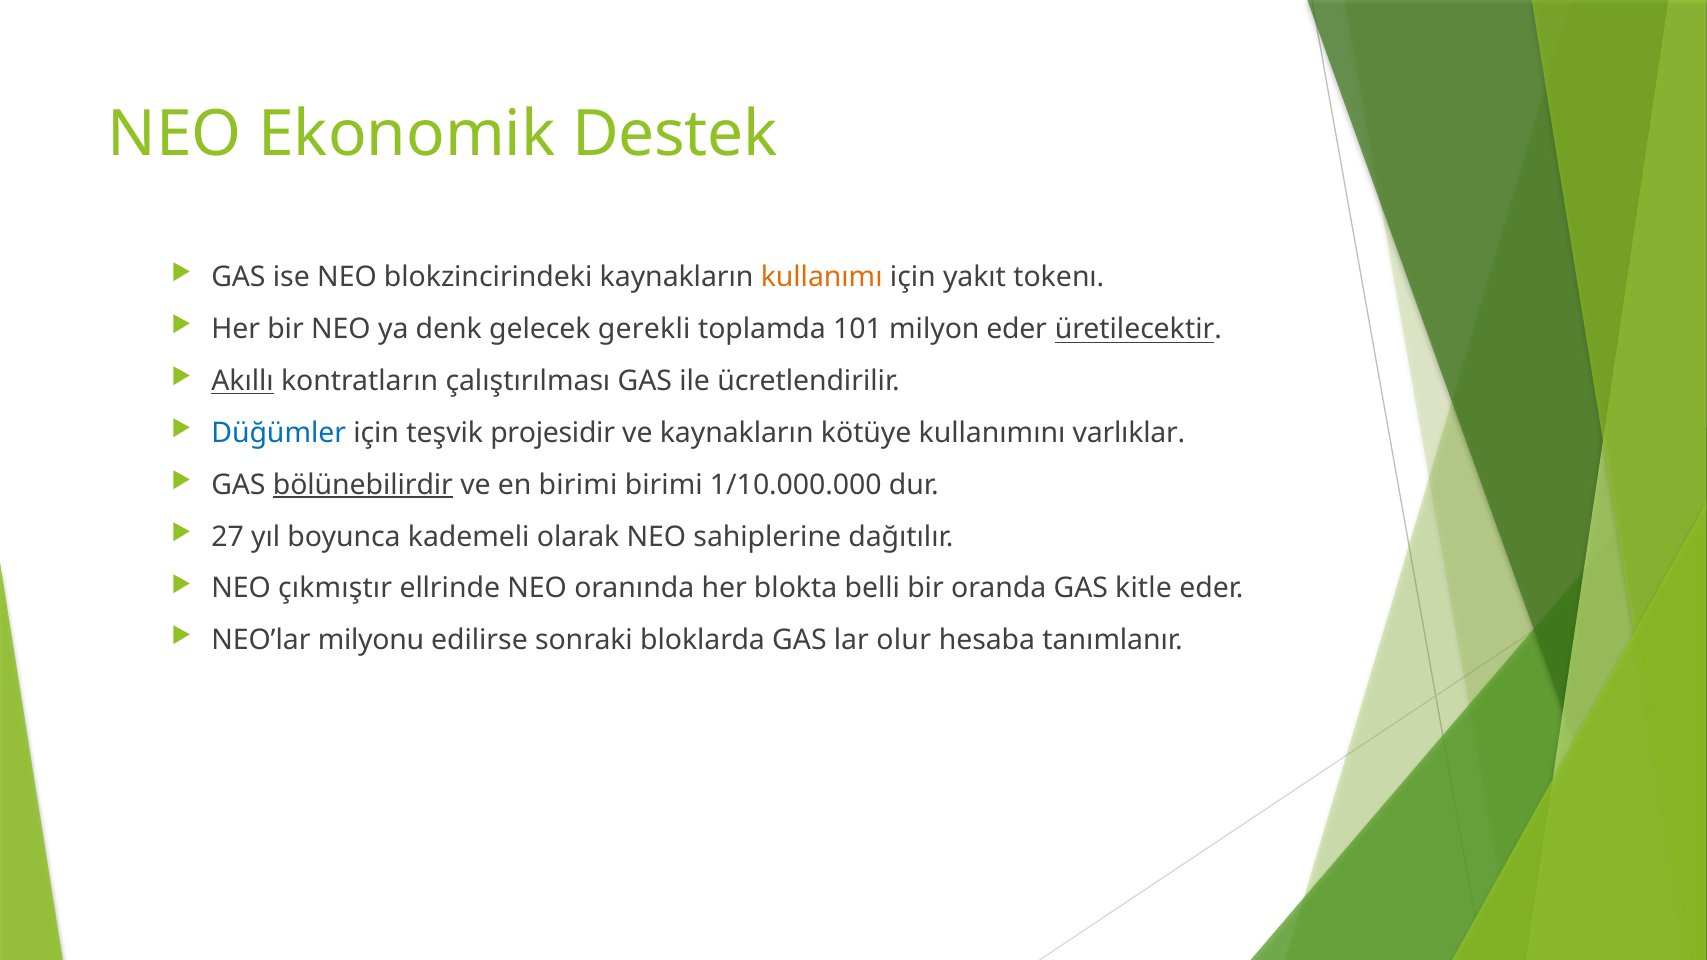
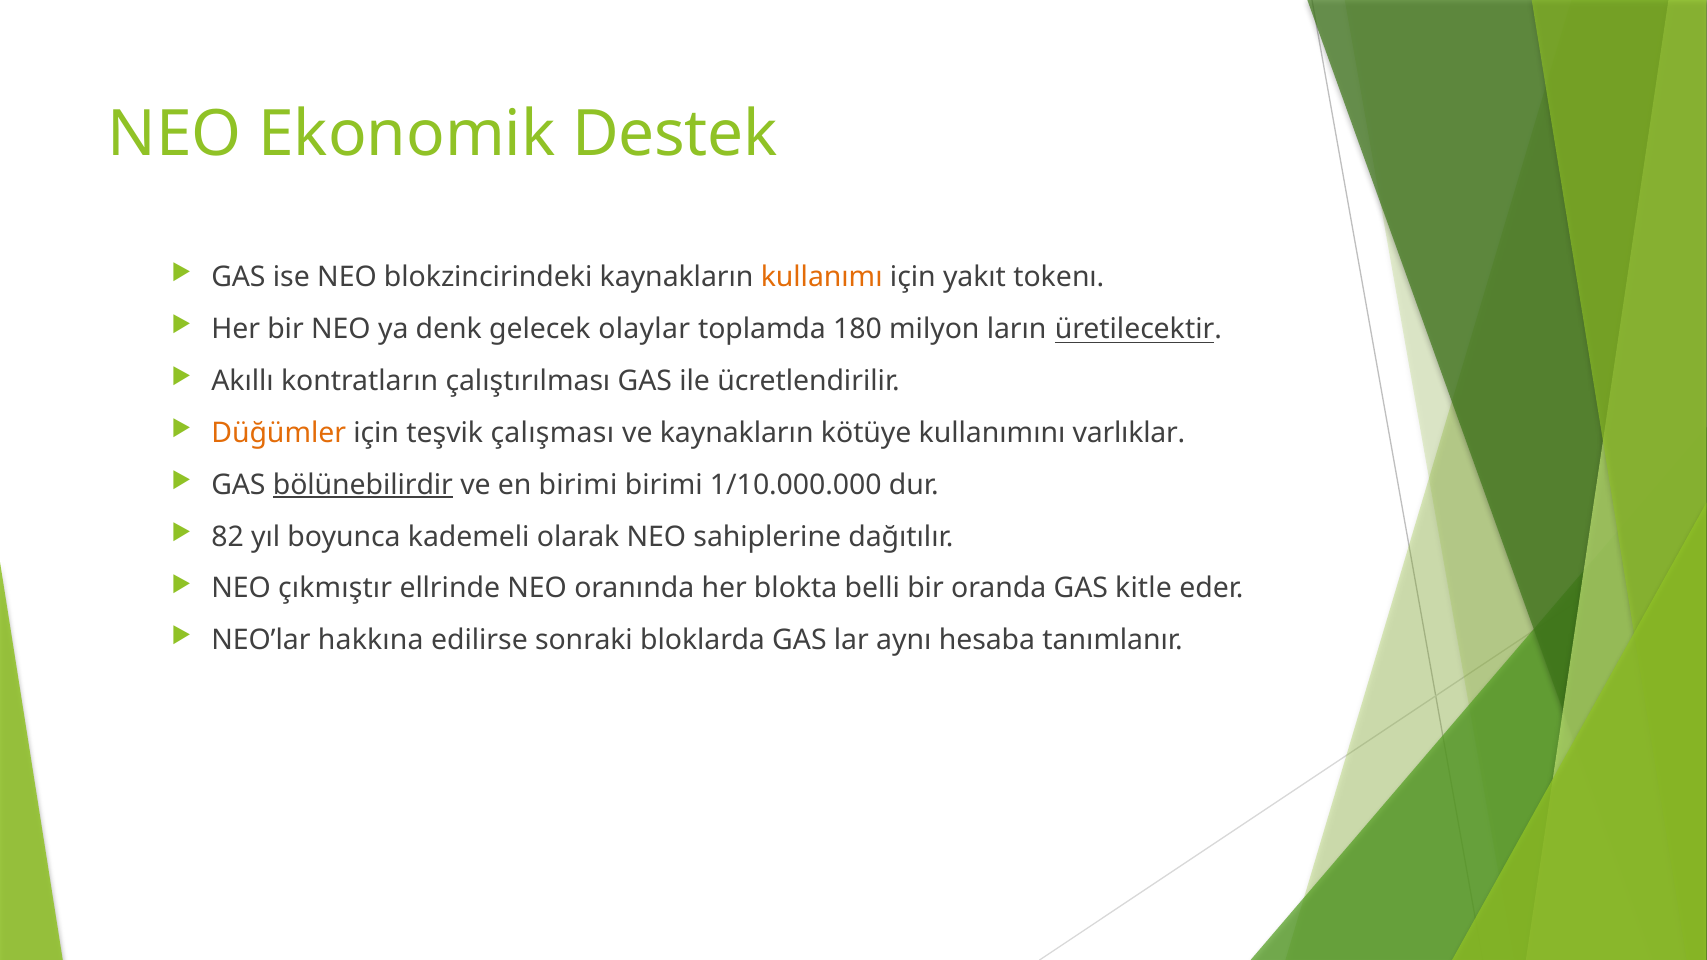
gerekli: gerekli -> olaylar
101: 101 -> 180
milyon eder: eder -> ların
Akıllı underline: present -> none
Düğümler colour: blue -> orange
projesidir: projesidir -> çalışması
27: 27 -> 82
milyonu: milyonu -> hakkına
olur: olur -> aynı
